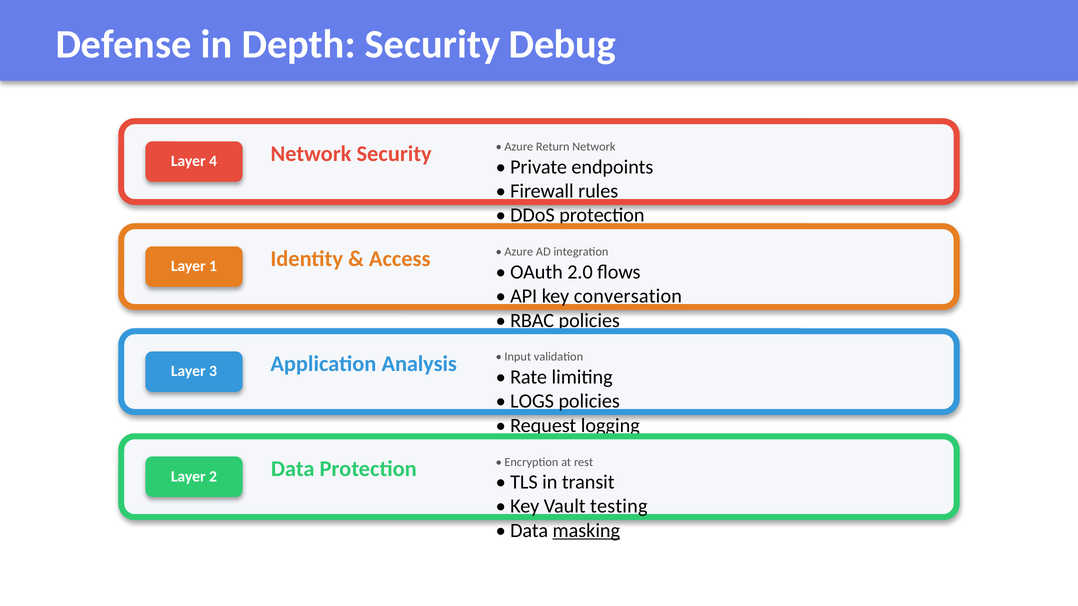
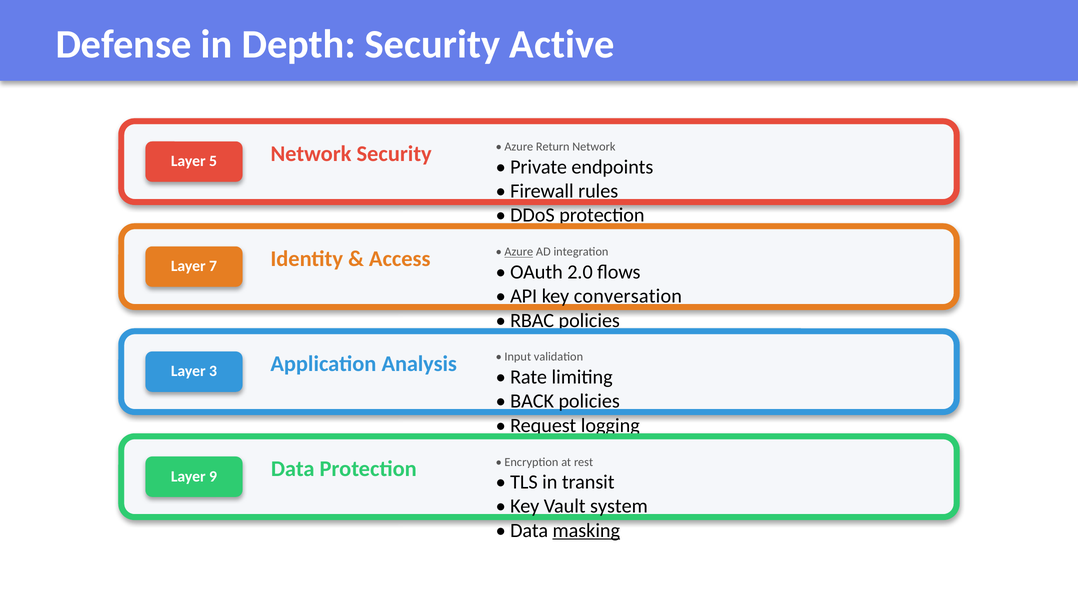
Debug: Debug -> Active
4: 4 -> 5
1: 1 -> 7
Azure at (519, 252) underline: none -> present
LOGS: LOGS -> BACK
2: 2 -> 9
testing: testing -> system
